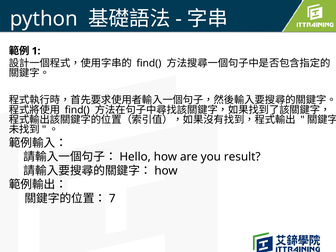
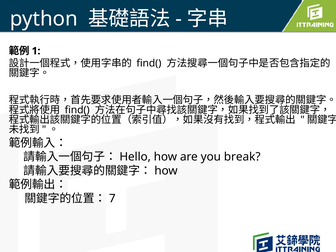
result: result -> break
